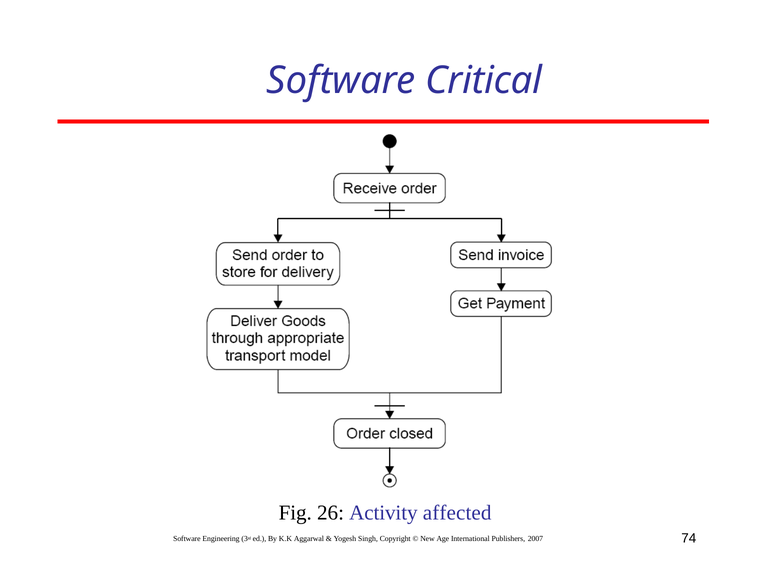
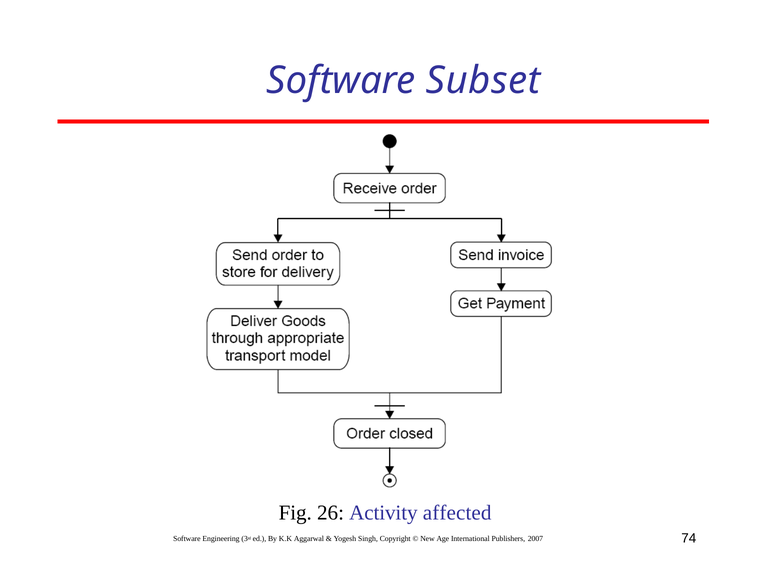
Critical: Critical -> Subset
